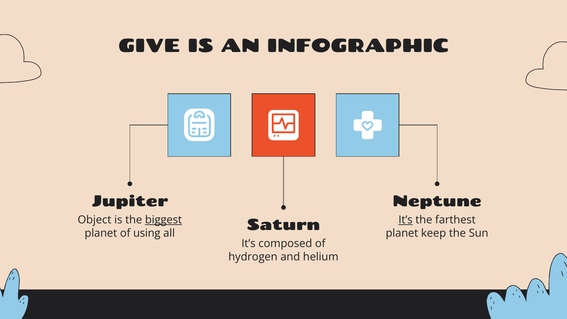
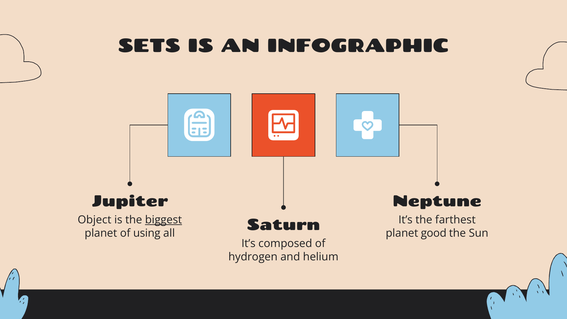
GIVE: GIVE -> SETS
It’s at (406, 220) underline: present -> none
keep: keep -> good
